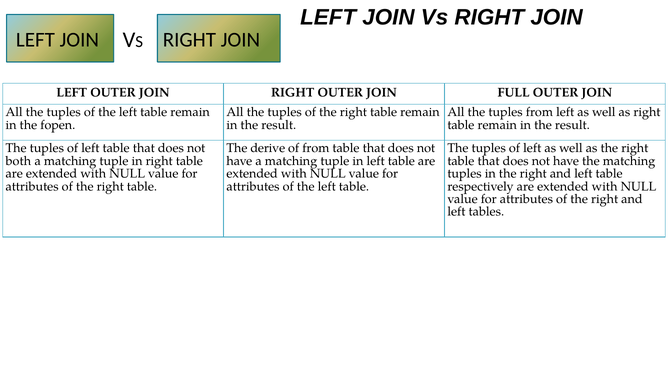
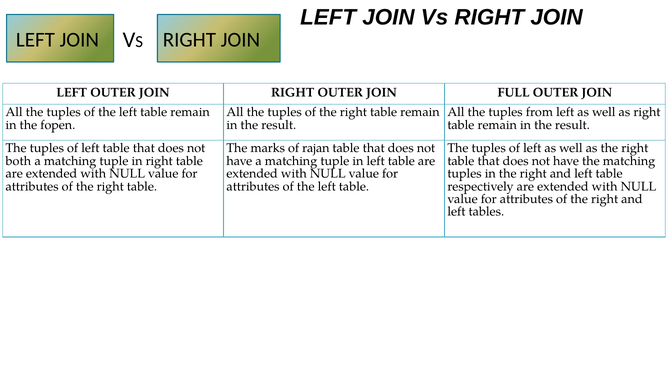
derive: derive -> marks
of from: from -> rajan
